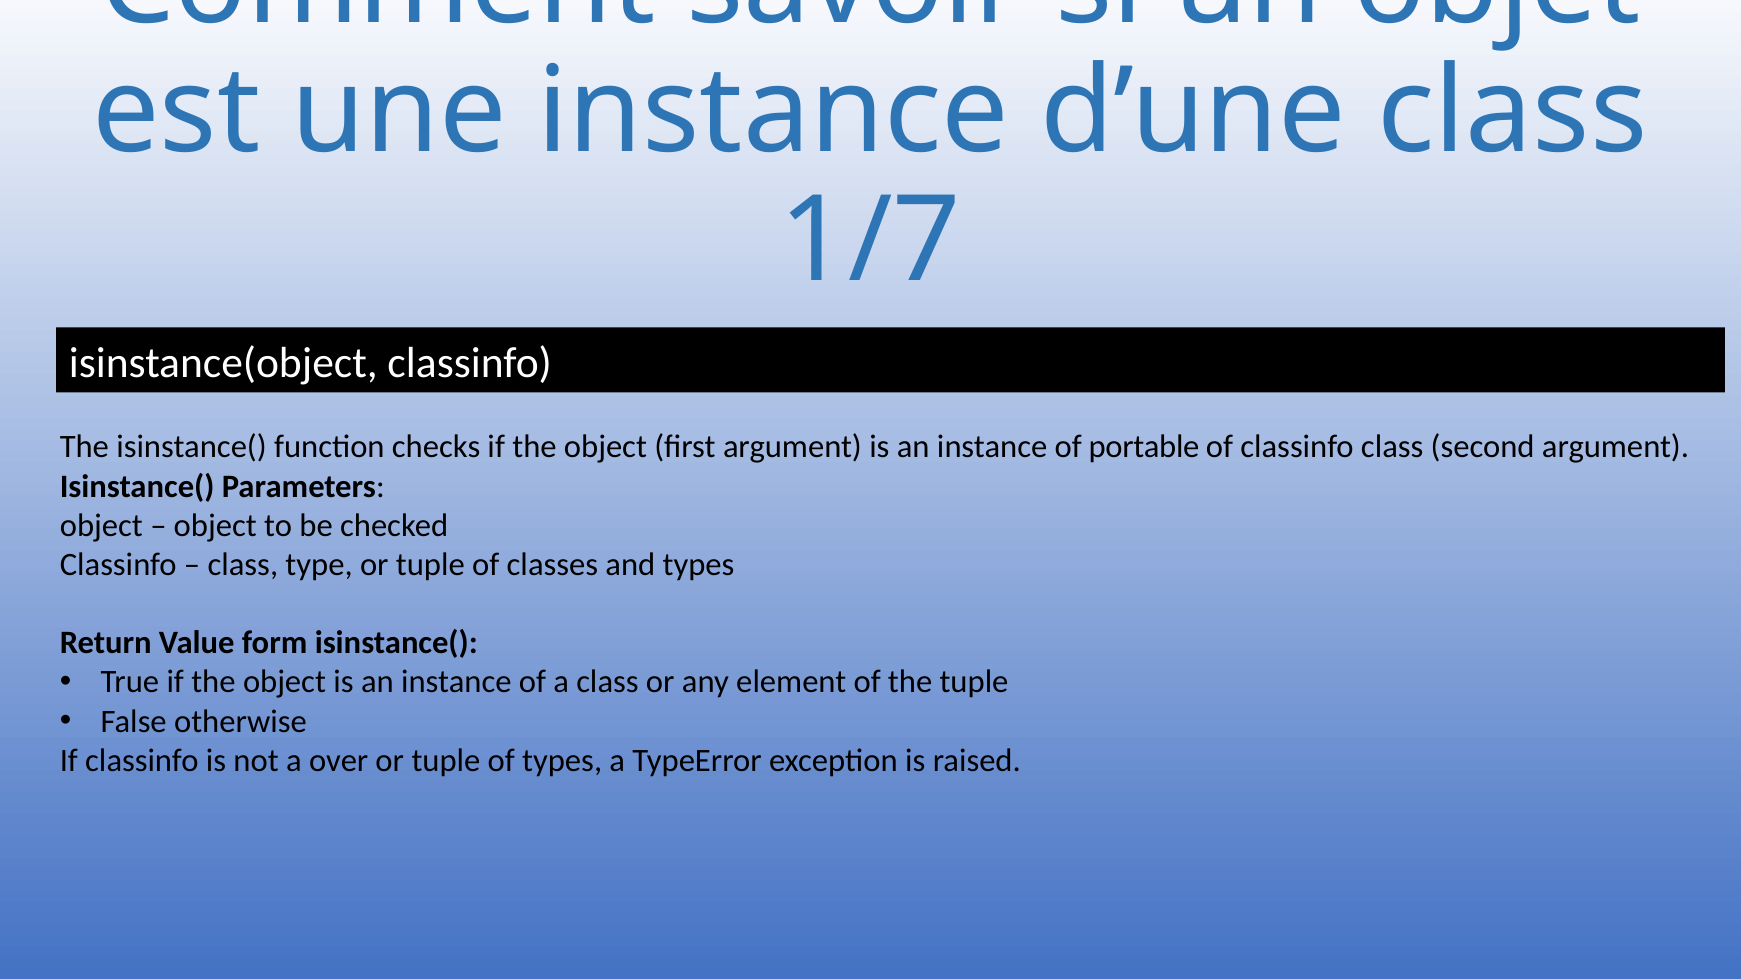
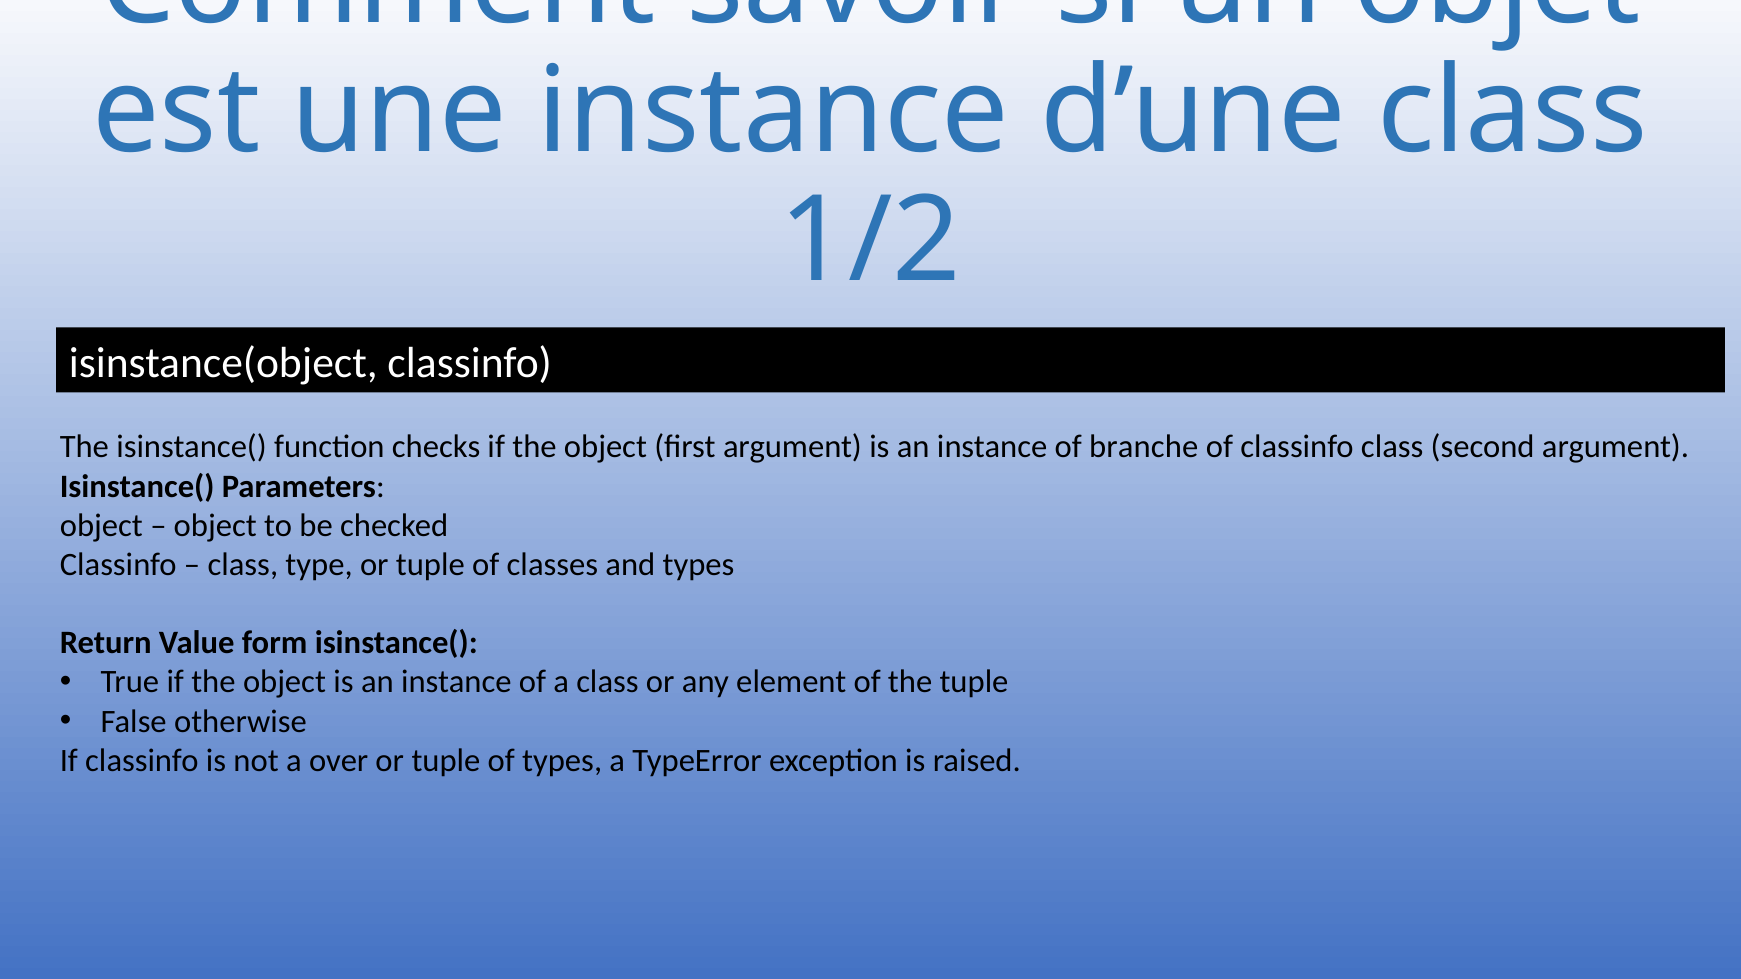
1/7: 1/7 -> 1/2
portable: portable -> branche
